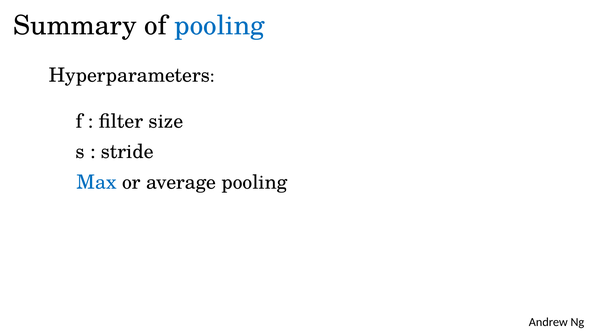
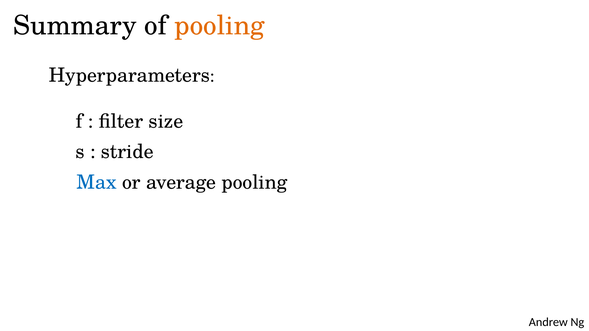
pooling at (220, 25) colour: blue -> orange
